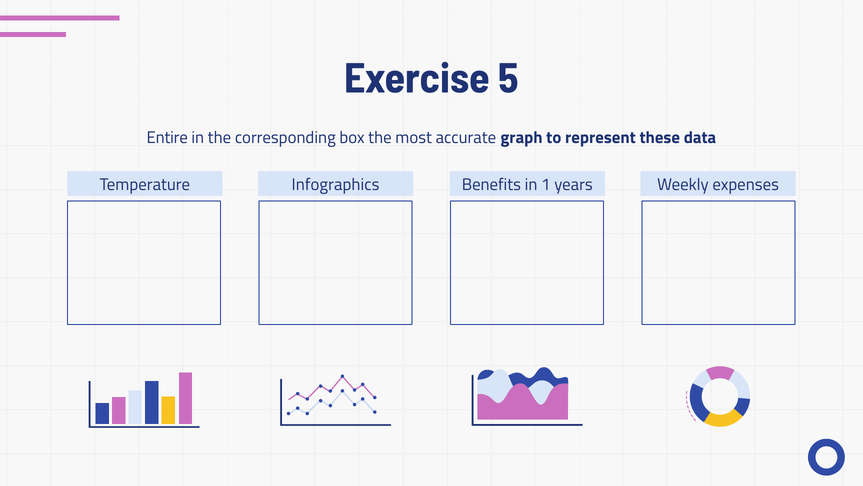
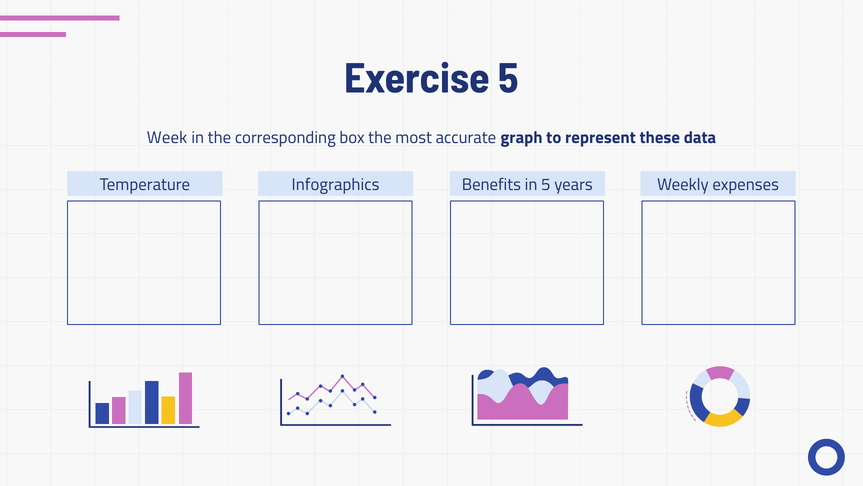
Entire: Entire -> Week
in 1: 1 -> 5
